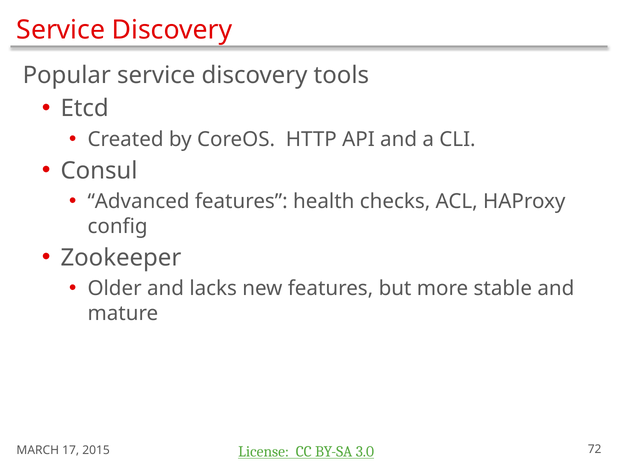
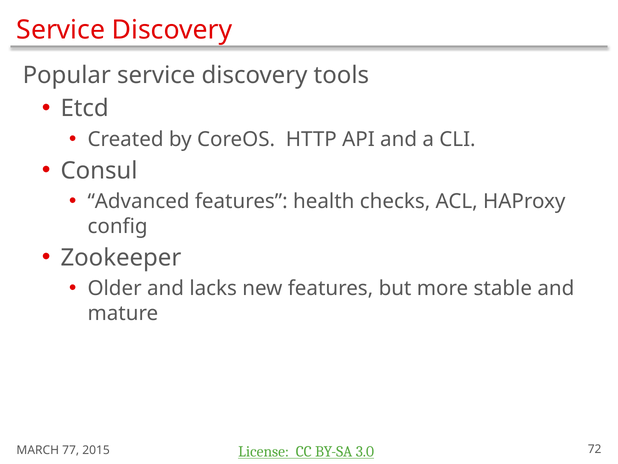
17: 17 -> 77
